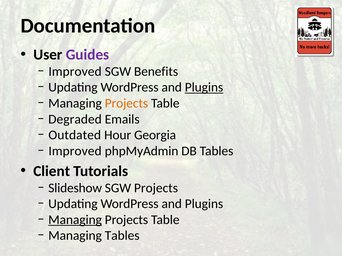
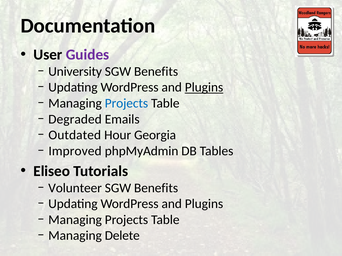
Improved at (75, 72): Improved -> University
Projects at (126, 103) colour: orange -> blue
Client: Client -> Eliseo
Slideshow: Slideshow -> Volunteer
Projects at (156, 188): Projects -> Benefits
Managing at (75, 220) underline: present -> none
Managing Tables: Tables -> Delete
